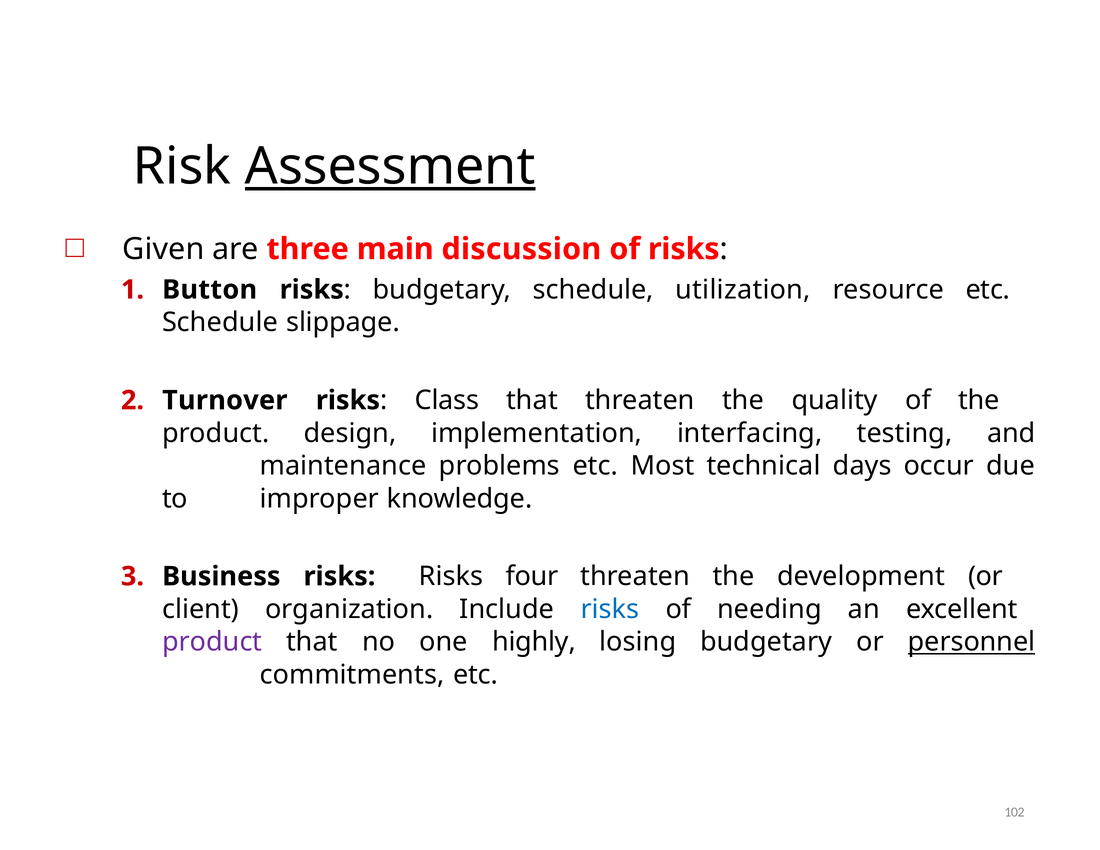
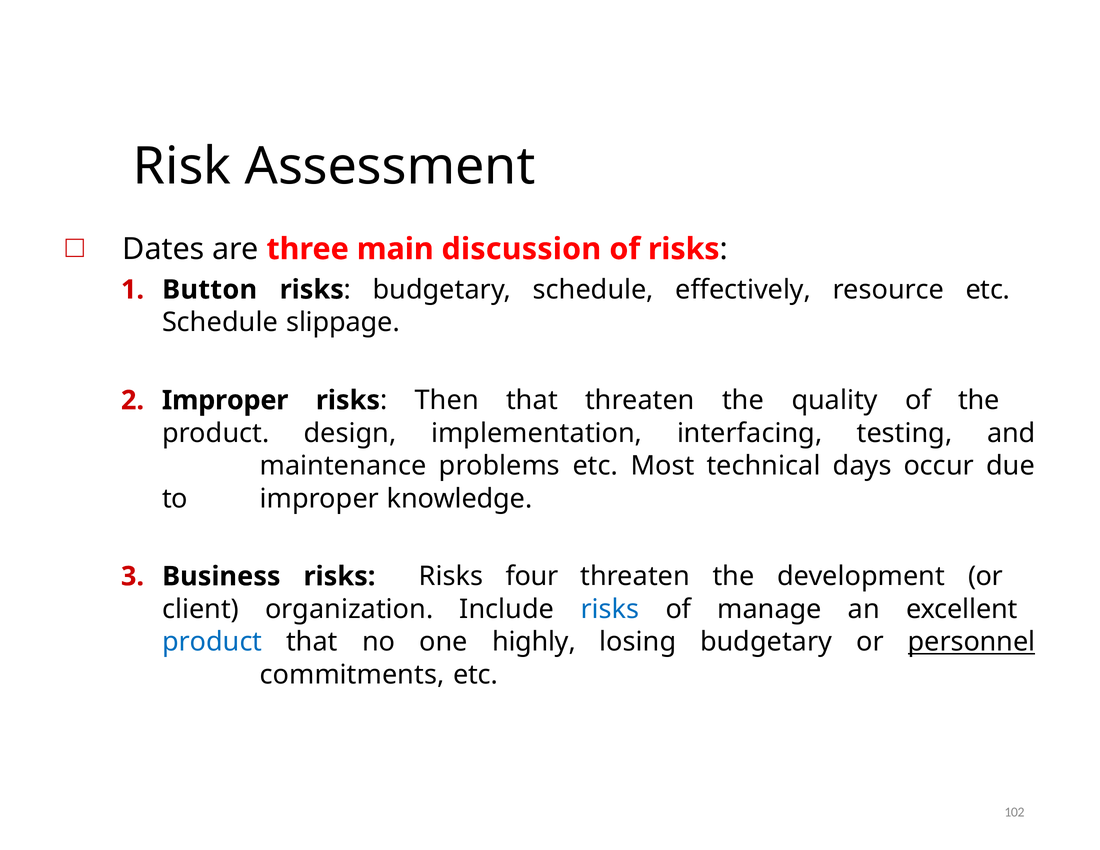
Assessment underline: present -> none
Given: Given -> Dates
utilization: utilization -> effectively
Turnover at (225, 400): Turnover -> Improper
Class: Class -> Then
needing: needing -> manage
product at (212, 642) colour: purple -> blue
